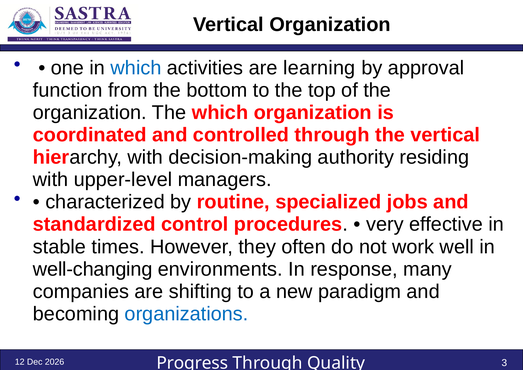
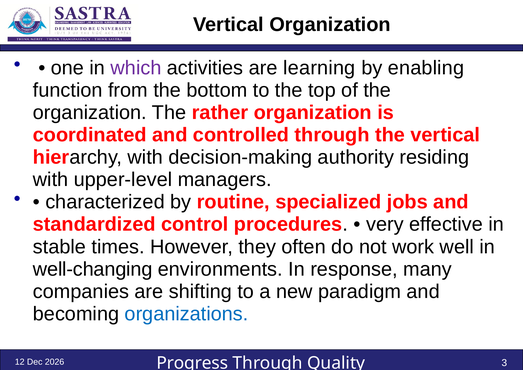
which at (136, 68) colour: blue -> purple
approval: approval -> enabling
The which: which -> rather
